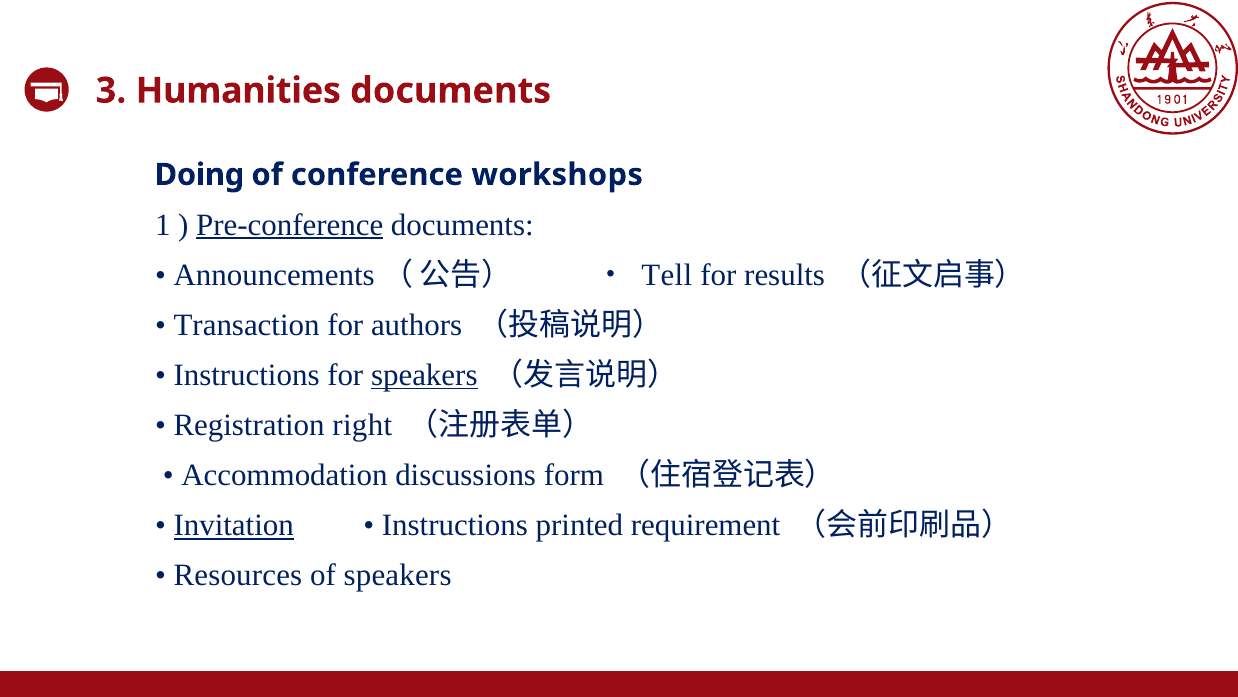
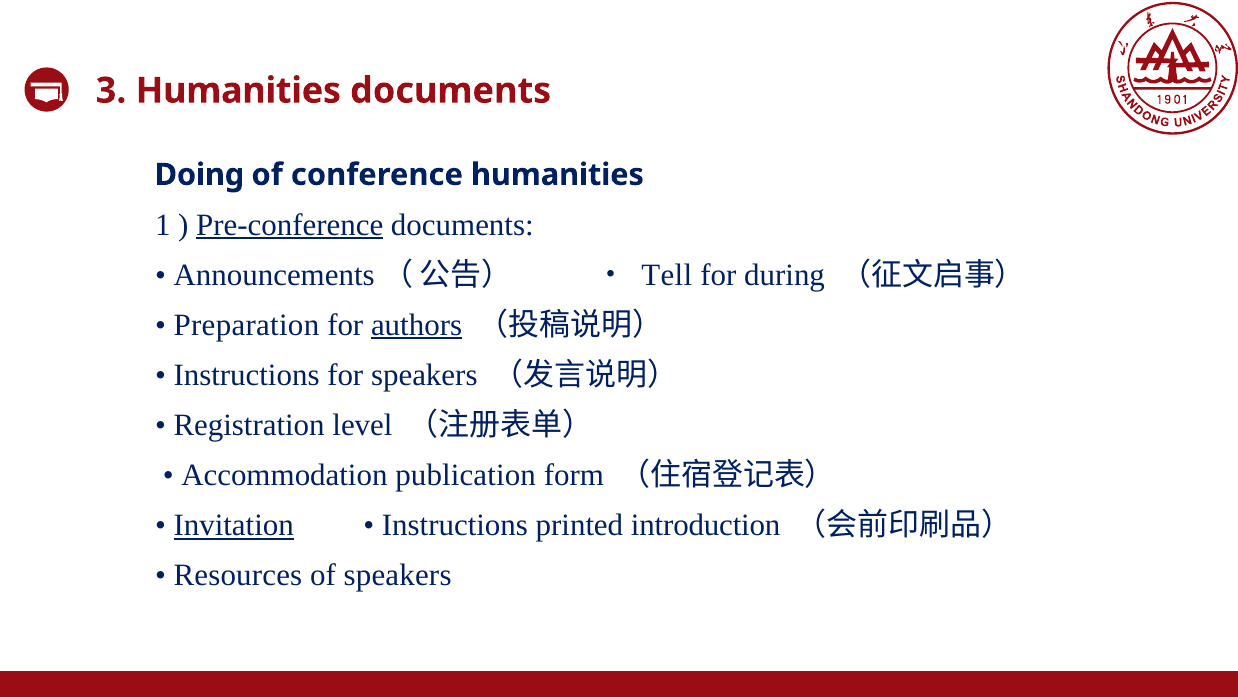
conference workshops: workshops -> humanities
results: results -> during
Transaction: Transaction -> Preparation
authors underline: none -> present
speakers at (424, 375) underline: present -> none
right: right -> level
discussions: discussions -> publication
requirement: requirement -> introduction
